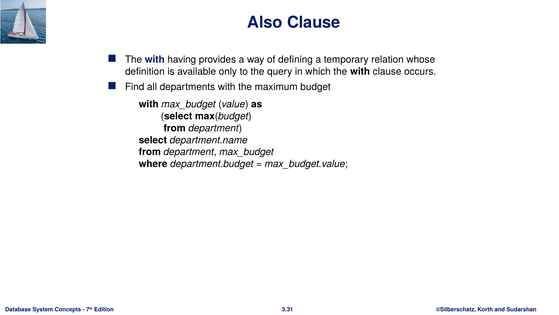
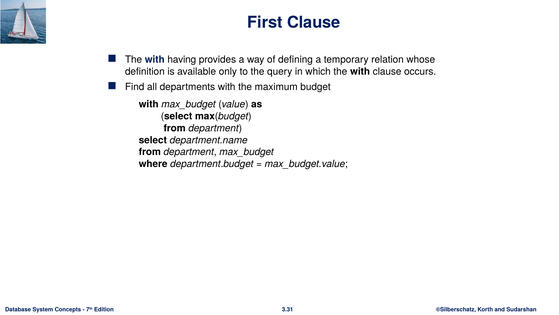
Also: Also -> First
